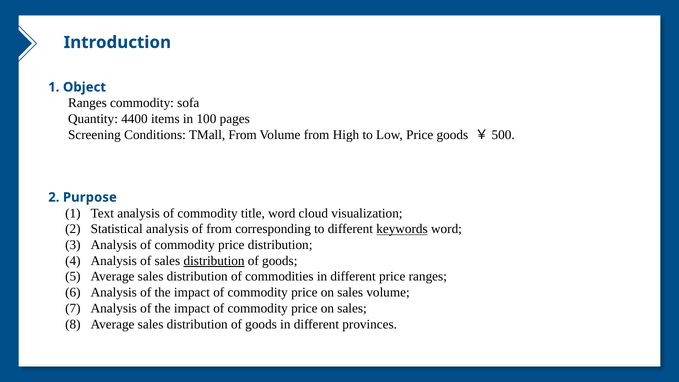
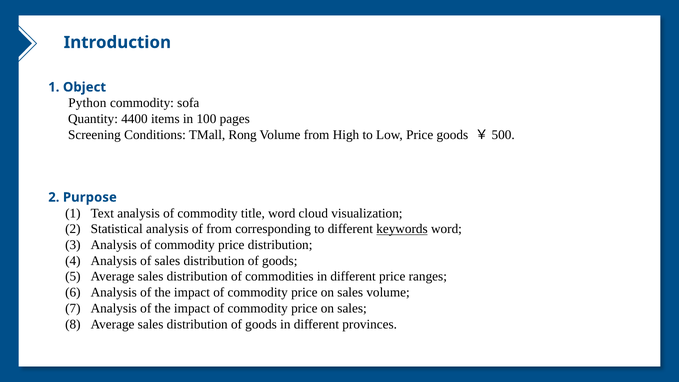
Ranges at (87, 103): Ranges -> Python
TMall From: From -> Rong
distribution at (214, 261) underline: present -> none
